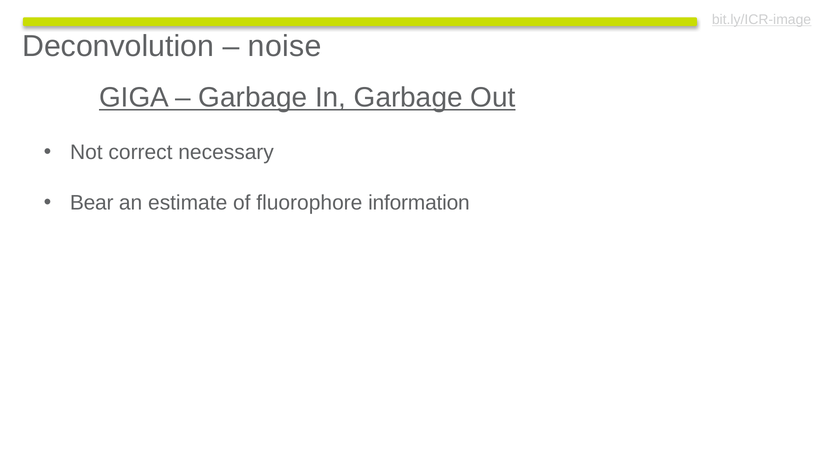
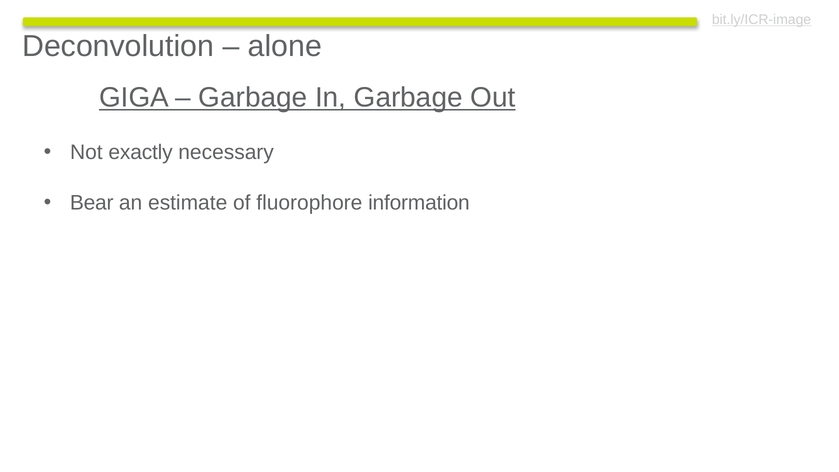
noise: noise -> alone
correct: correct -> exactly
